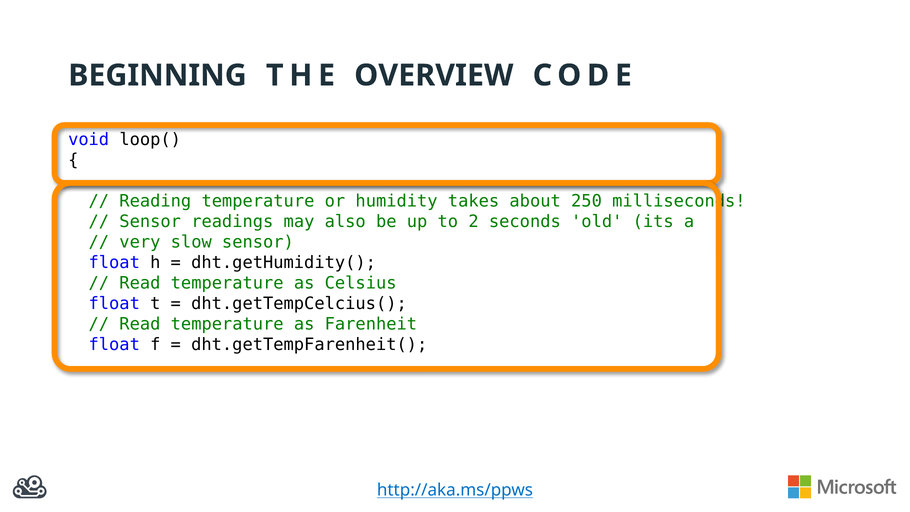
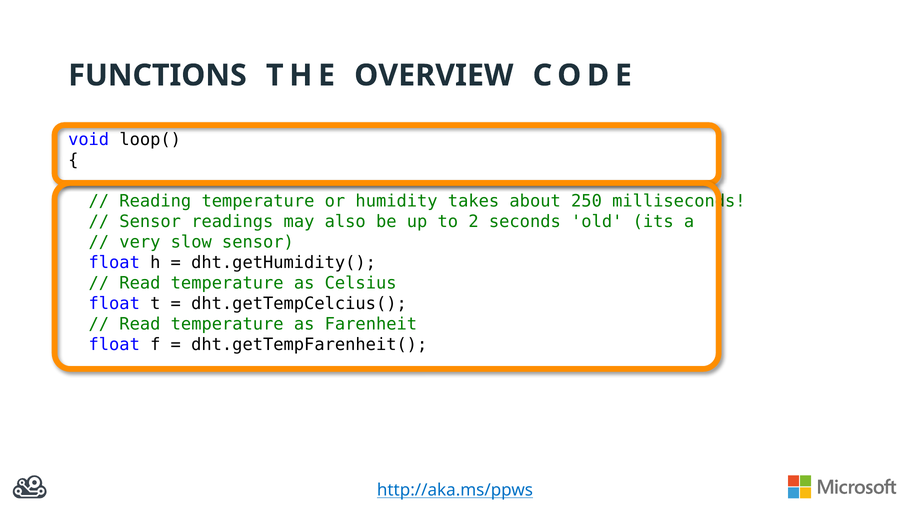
BEGINNING: BEGINNING -> FUNCTIONS
